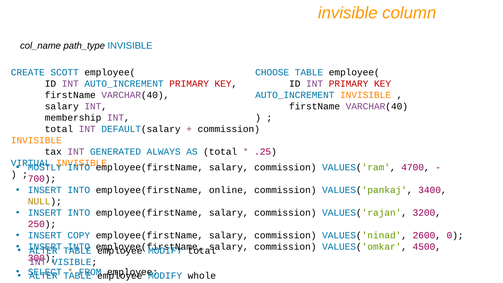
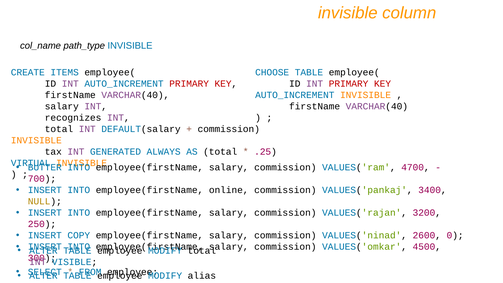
SCOTT: SCOTT -> ITEMS
membership: membership -> recognizes
MOSTLY: MOSTLY -> BUTTER
whole: whole -> alias
